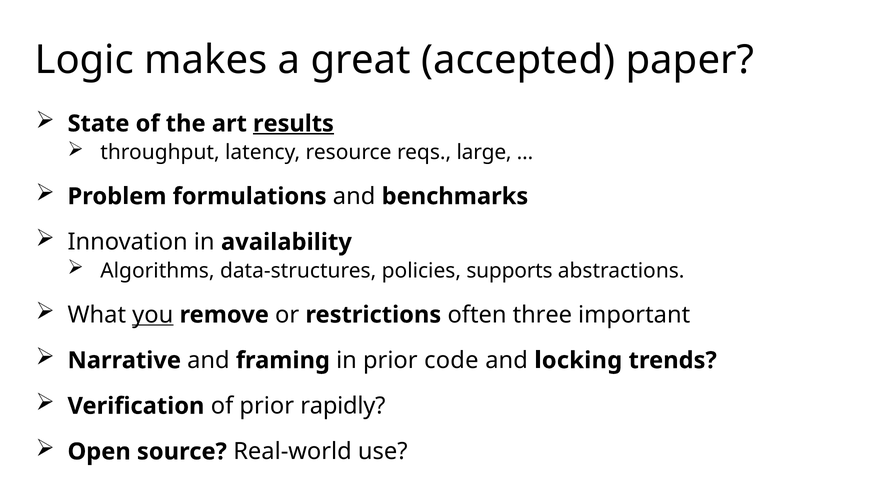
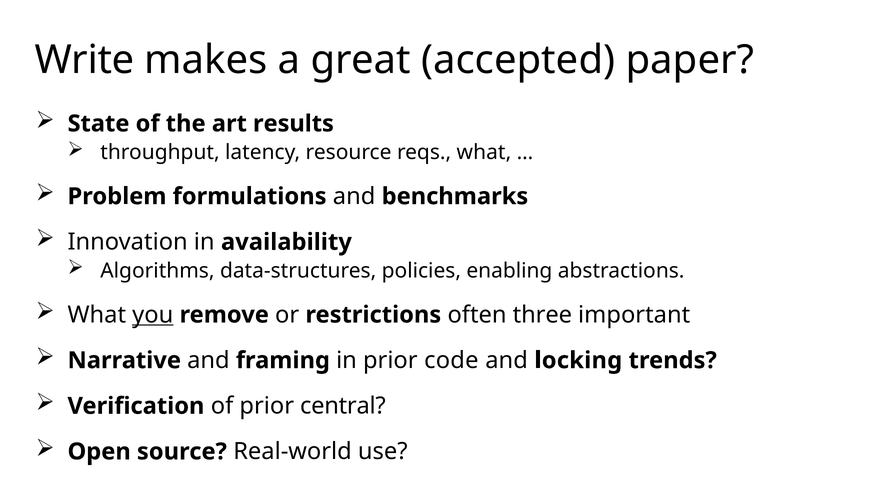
Logic: Logic -> Write
results underline: present -> none
reqs large: large -> what
supports: supports -> enabling
rapidly: rapidly -> central
